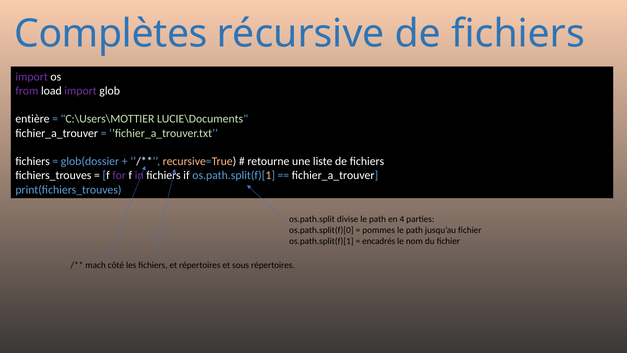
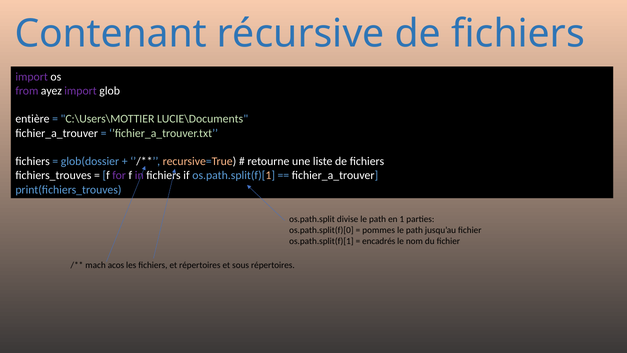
Complètes: Complètes -> Contenant
load: load -> ayez
4: 4 -> 1
côté: côté -> acos
